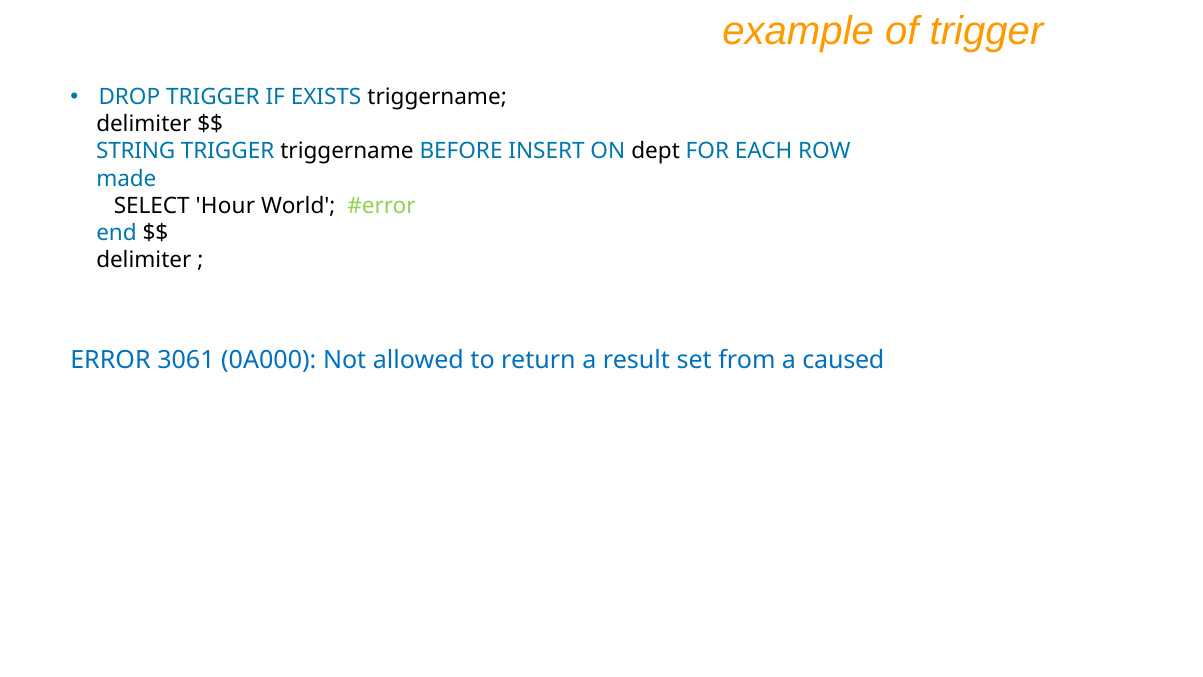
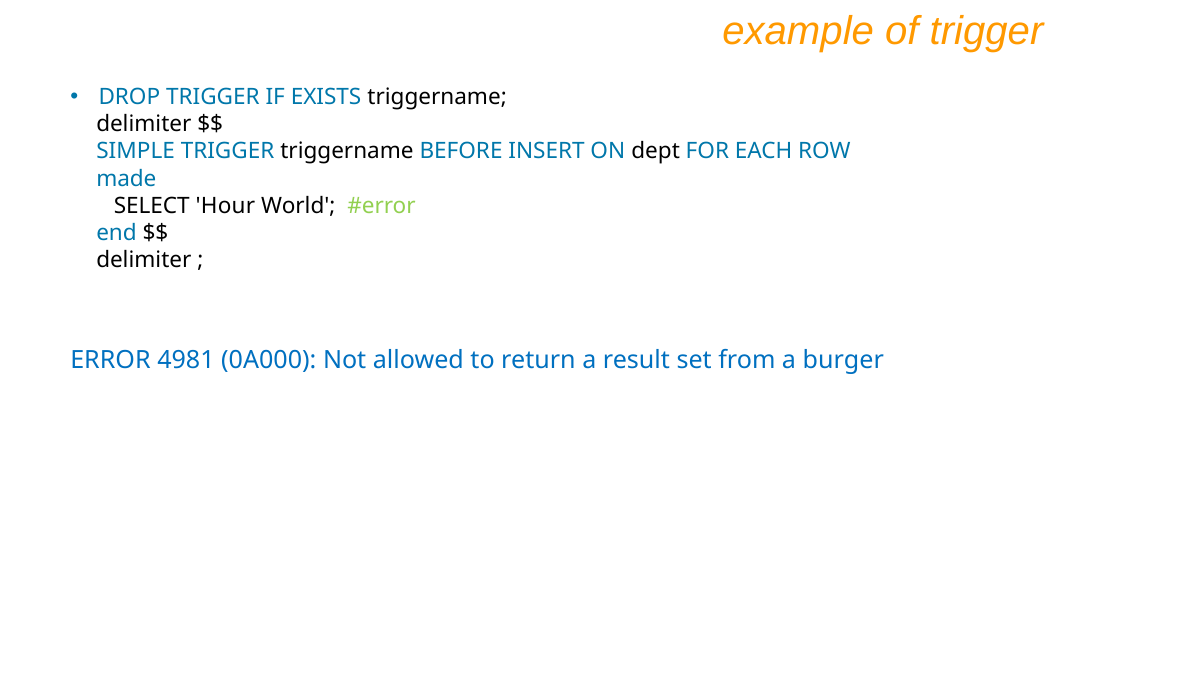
STRING: STRING -> SIMPLE
3061: 3061 -> 4981
caused: caused -> burger
